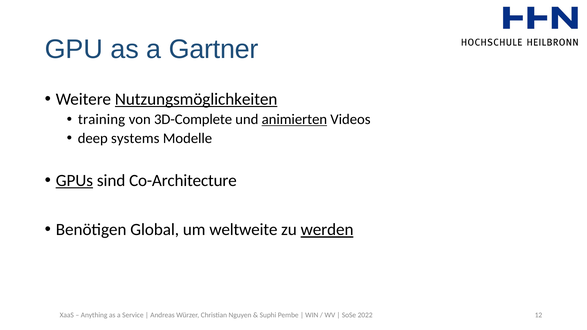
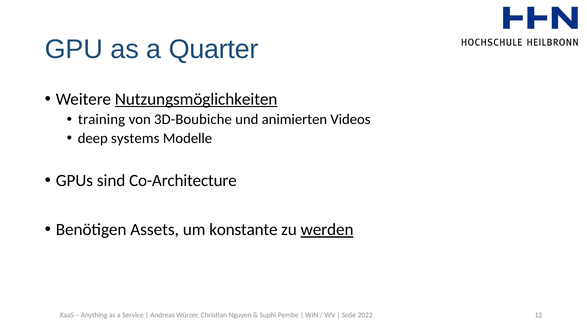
Gartner: Gartner -> Quarter
3D-Complete: 3D-Complete -> 3D-Boubiche
animierten underline: present -> none
GPUs underline: present -> none
Global: Global -> Assets
weltweite: weltweite -> konstante
